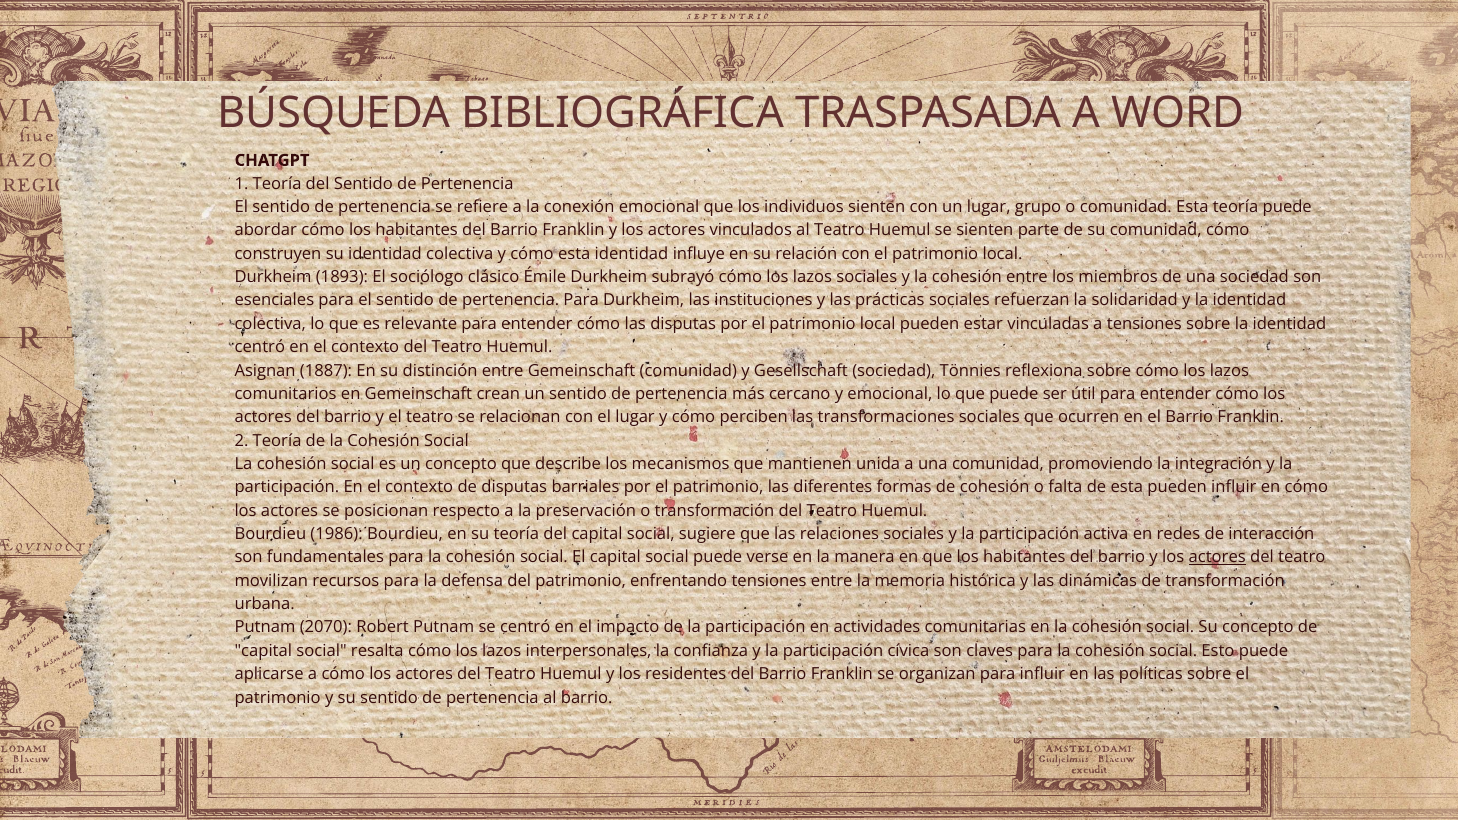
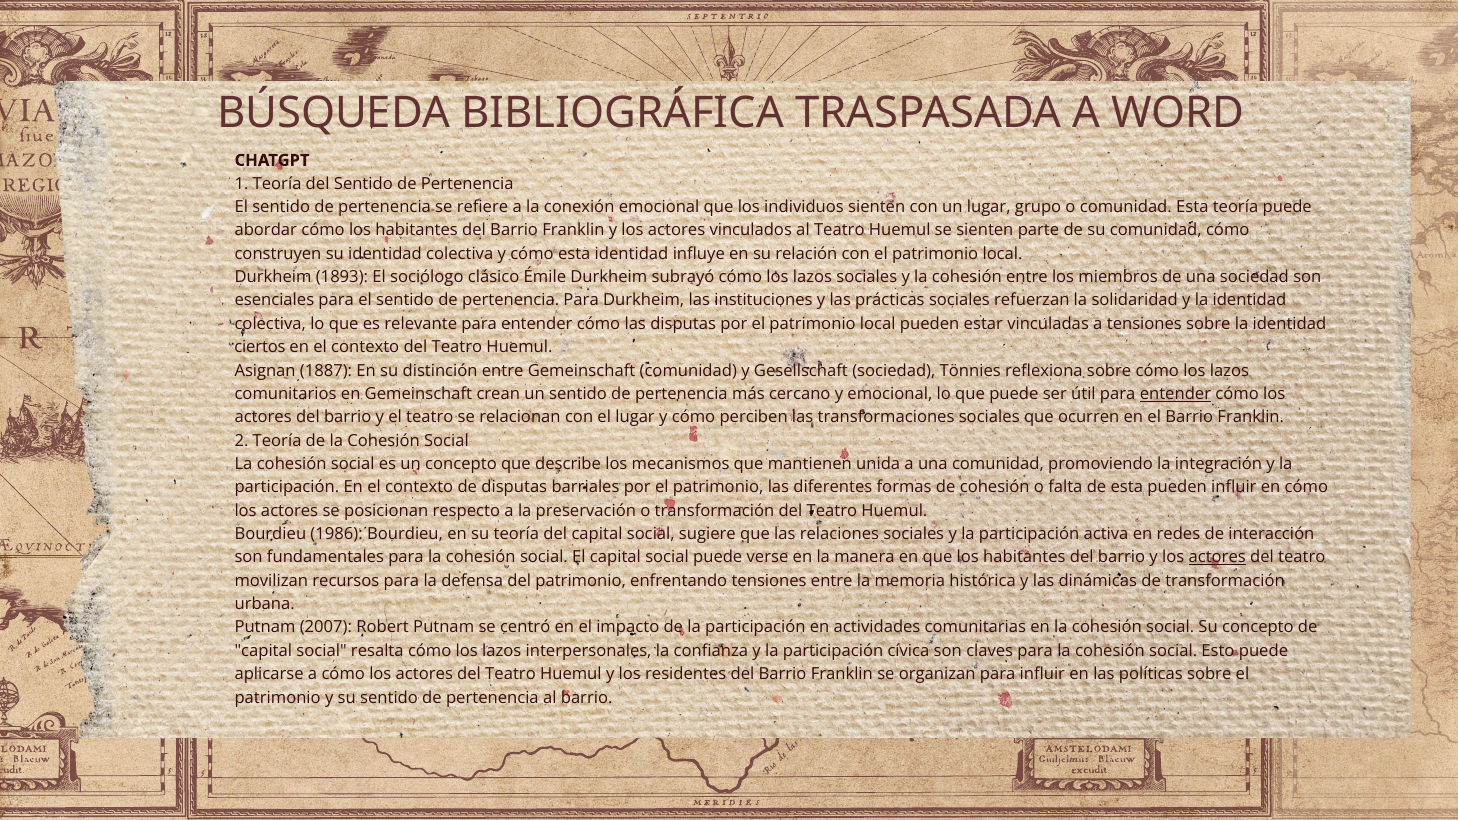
centró at (260, 347): centró -> ciertos
entender at (1175, 394) underline: none -> present
2070: 2070 -> 2007
